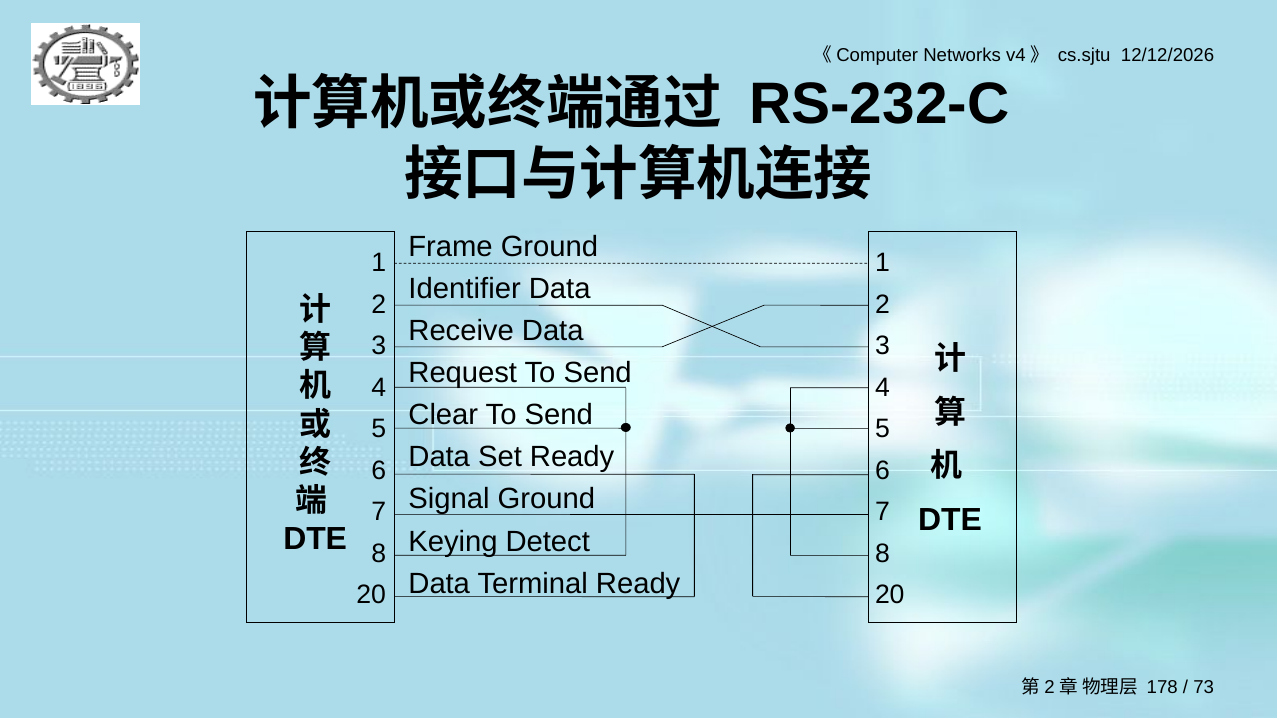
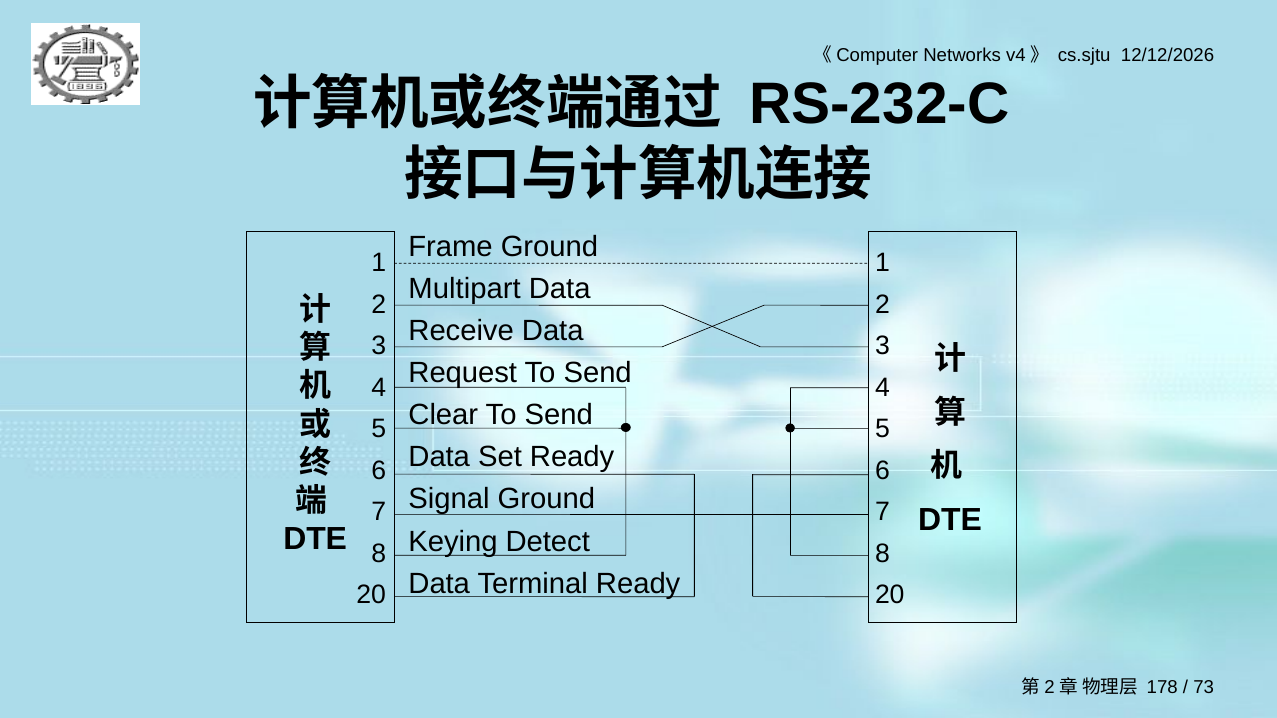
Identifier: Identifier -> Multipart
